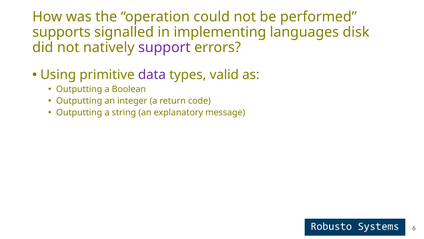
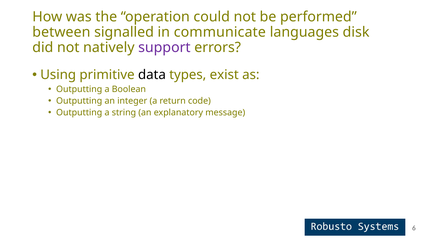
supports: supports -> between
implementing: implementing -> communicate
data colour: purple -> black
valid: valid -> exist
